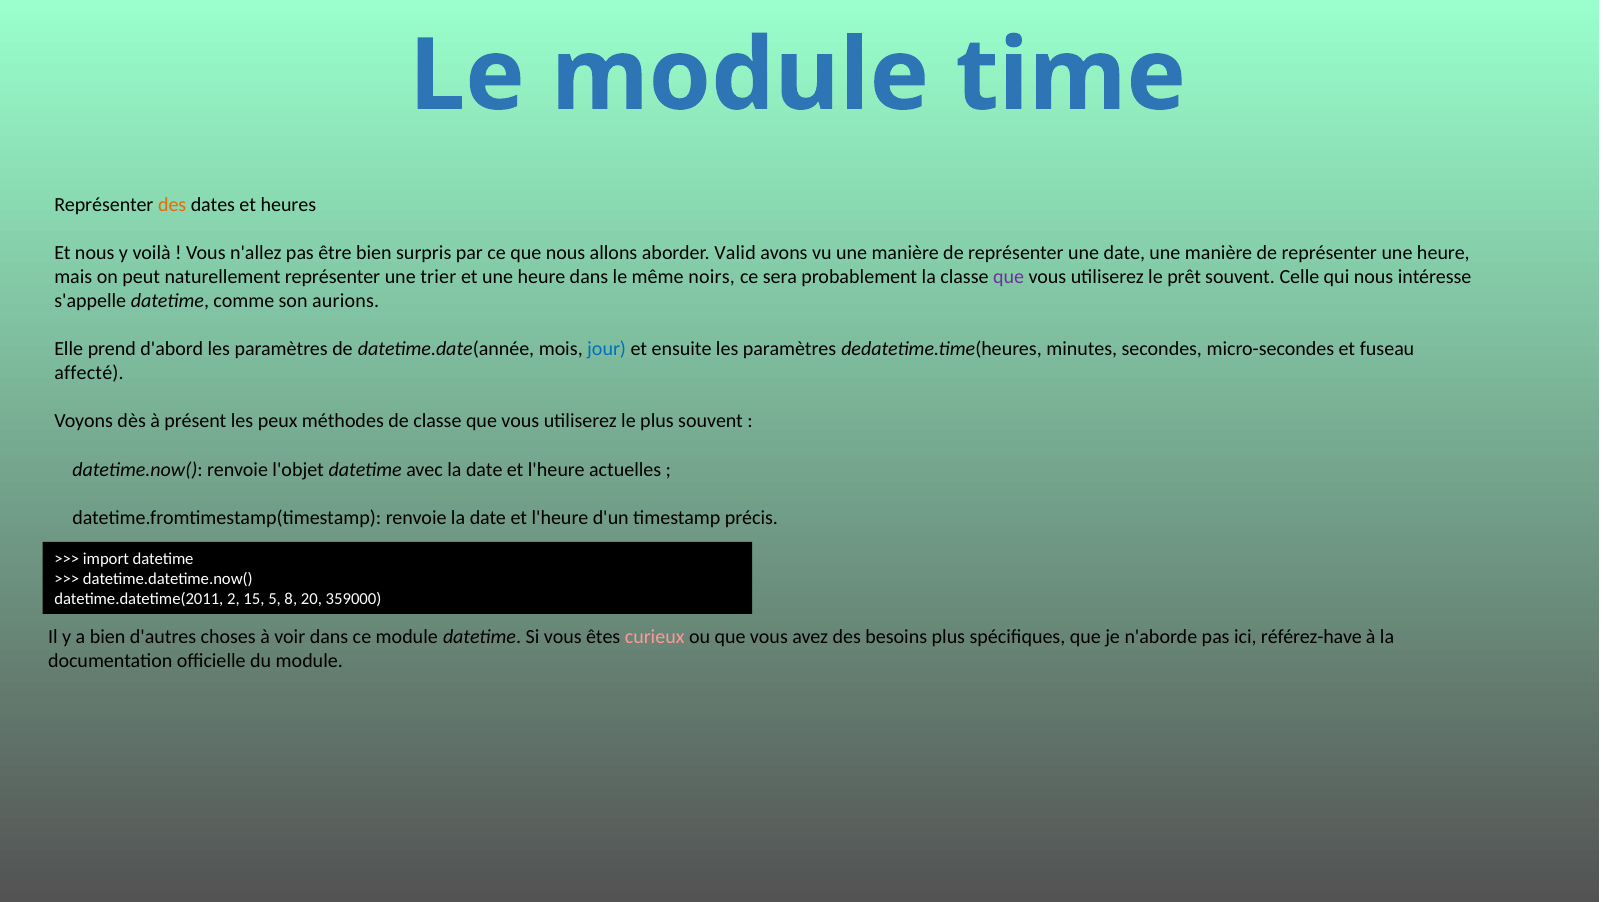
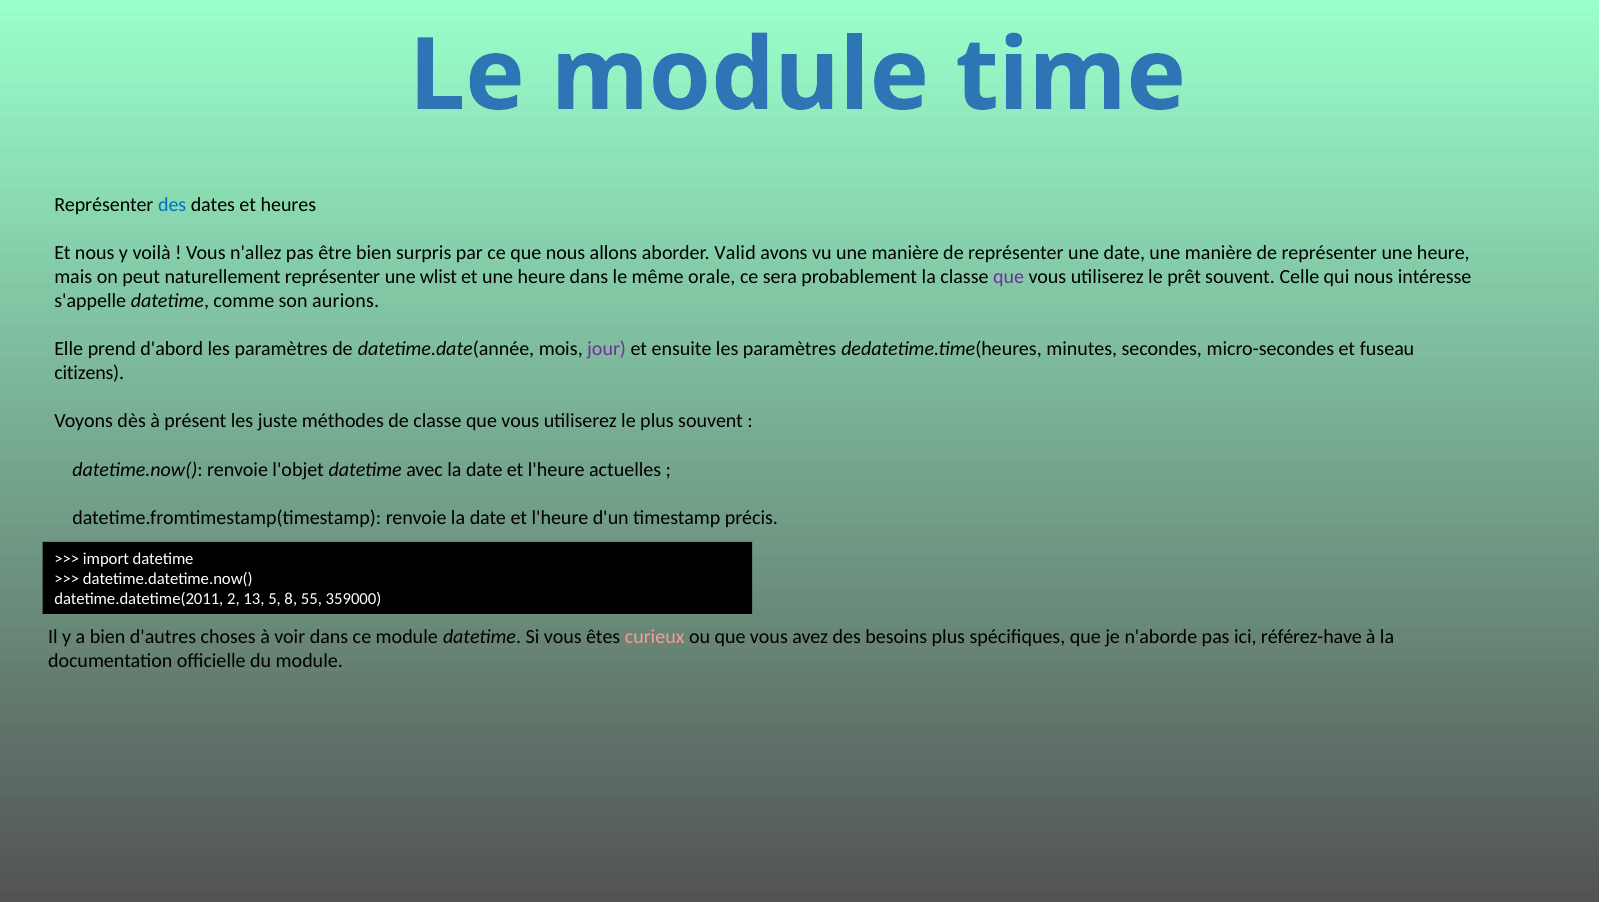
des at (172, 205) colour: orange -> blue
trier: trier -> wlist
noirs: noirs -> orale
jour colour: blue -> purple
affecté: affecté -> citizens
peux: peux -> juste
15: 15 -> 13
20: 20 -> 55
